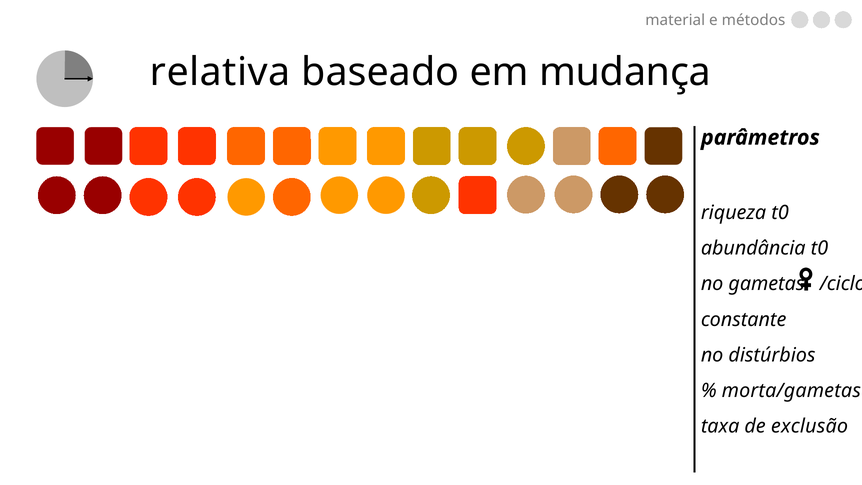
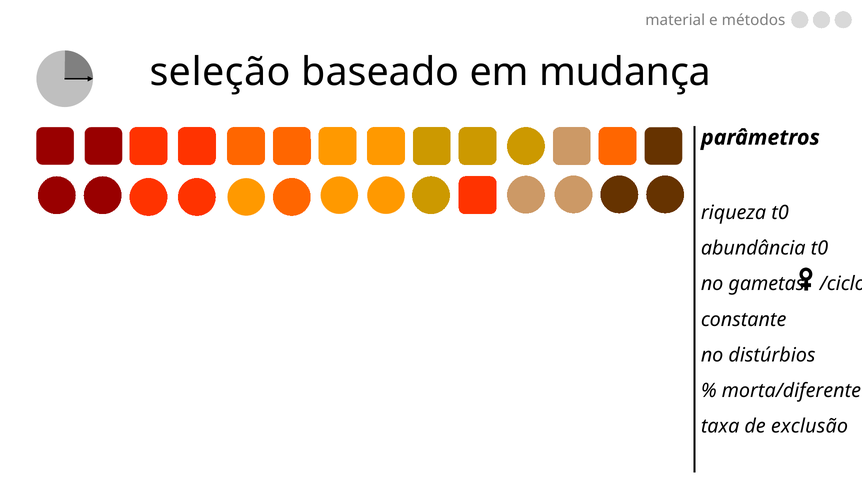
relativa: relativa -> seleção
morta/gametas: morta/gametas -> morta/diferente
